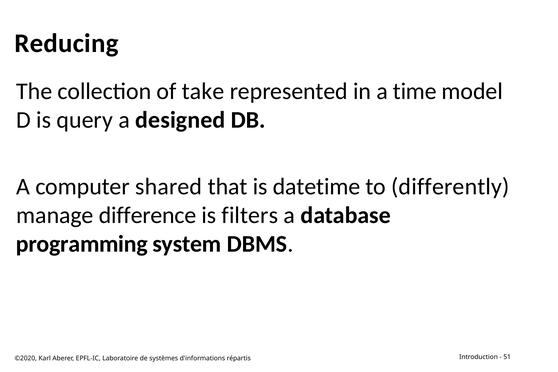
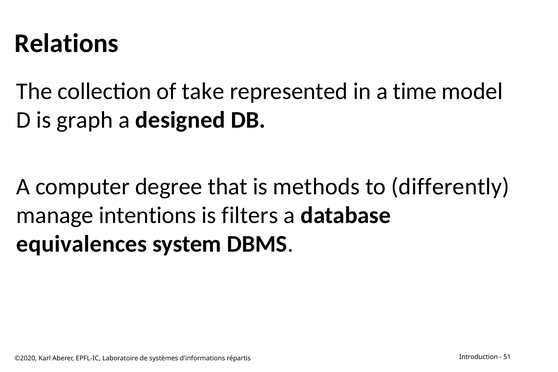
Reducing: Reducing -> Relations
query: query -> graph
shared: shared -> degree
datetime: datetime -> methods
difference: difference -> intentions
programming: programming -> equivalences
